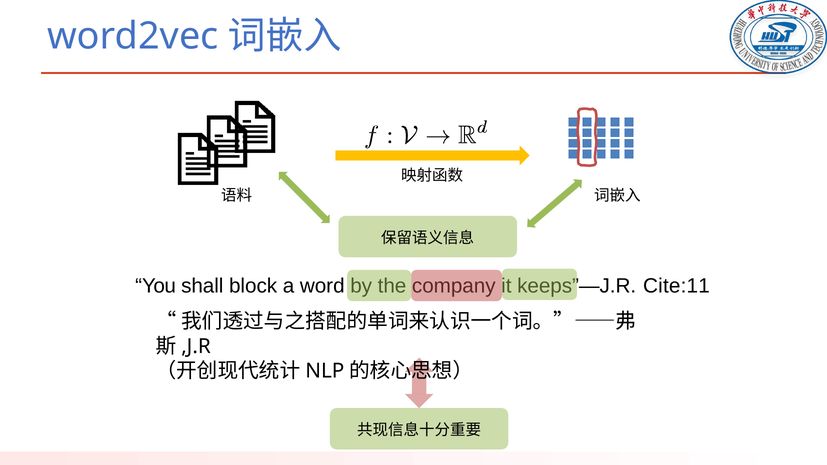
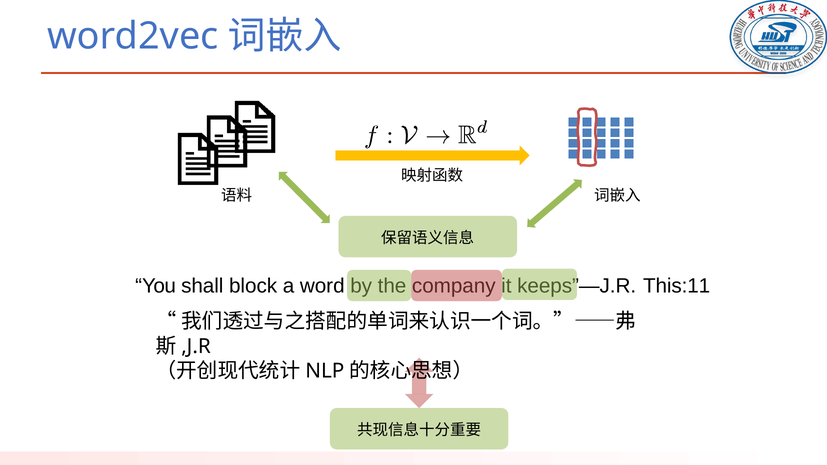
Cite:11: Cite:11 -> This:11
